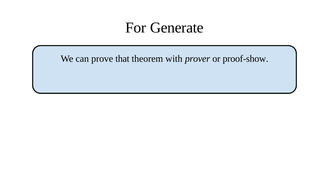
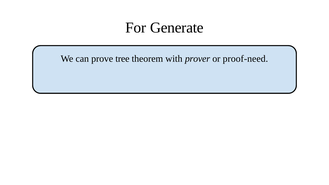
that: that -> tree
proof-show: proof-show -> proof-need
